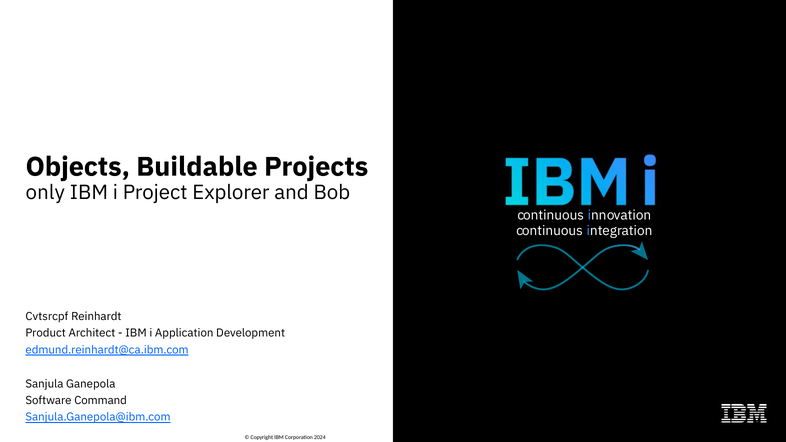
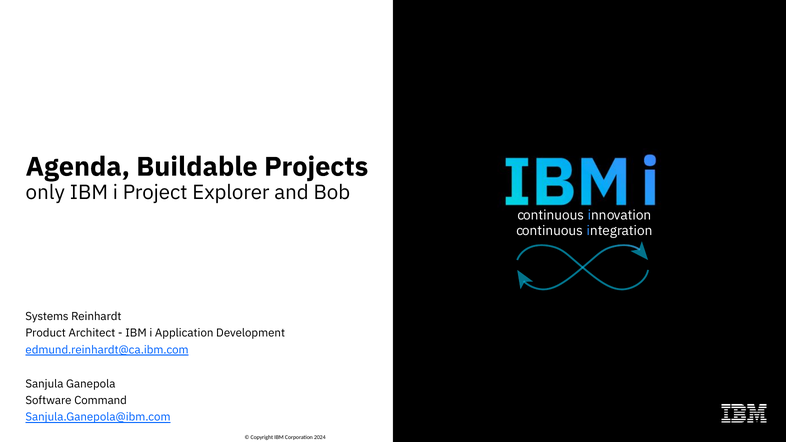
Objects: Objects -> Agenda
Cvtsrcpf: Cvtsrcpf -> Systems
